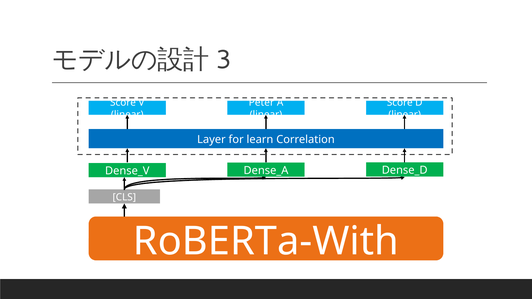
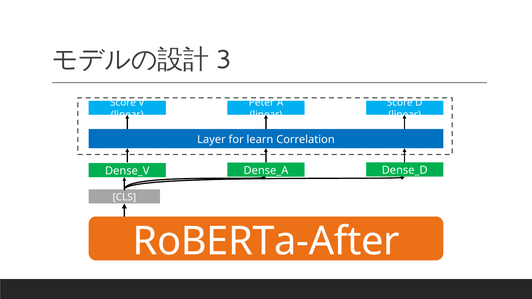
RoBERTa-With: RoBERTa-With -> RoBERTa-After
